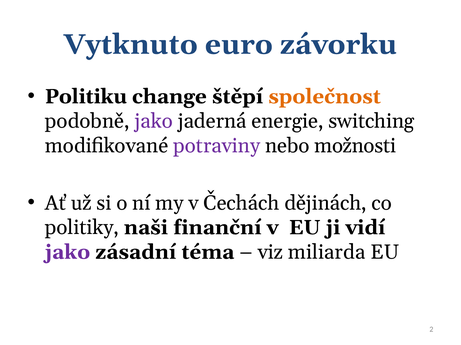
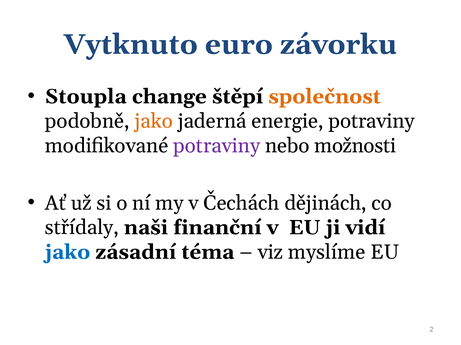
Politiku: Politiku -> Stoupla
jako at (154, 121) colour: purple -> orange
energie switching: switching -> potraviny
politiky: politiky -> střídaly
jako at (68, 253) colour: purple -> blue
miliarda: miliarda -> myslíme
